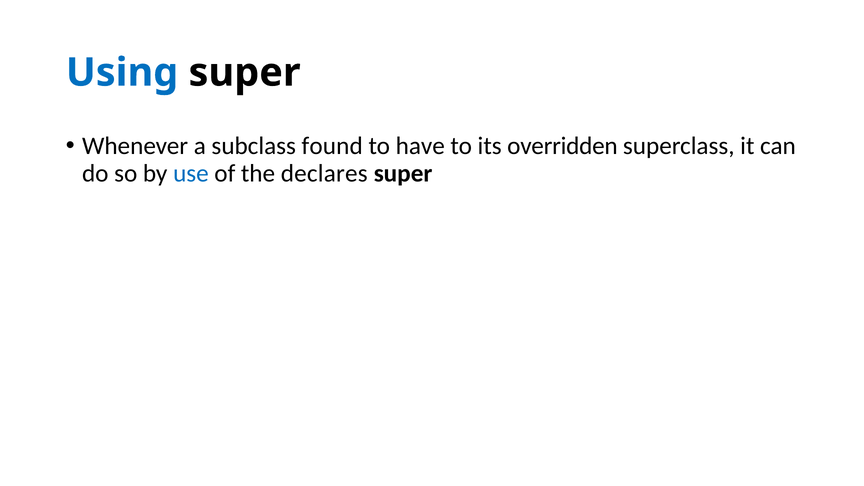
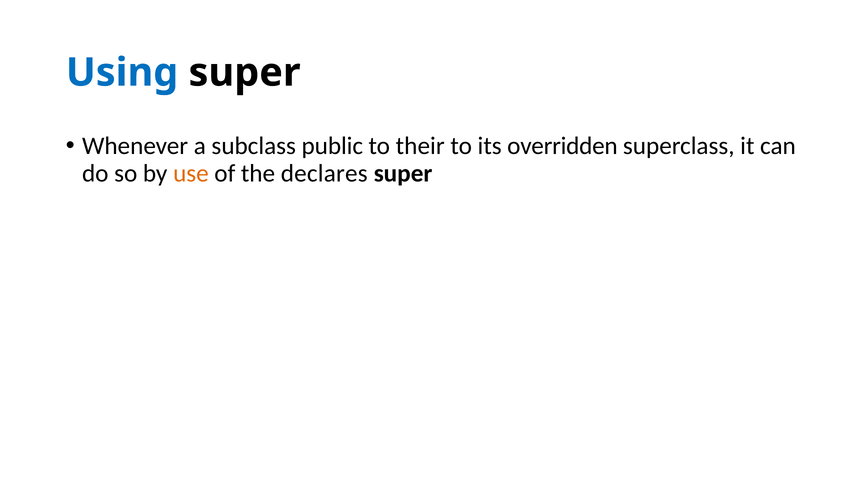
found: found -> public
have: have -> their
use colour: blue -> orange
